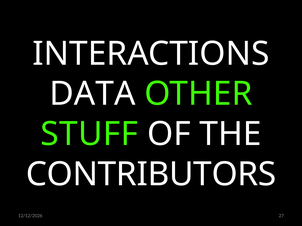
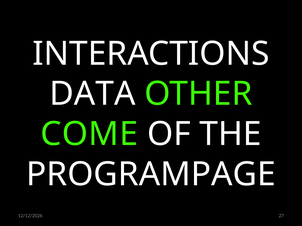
STUFF: STUFF -> COME
CONTRIBUTORS: CONTRIBUTORS -> PROGRAMPAGE
